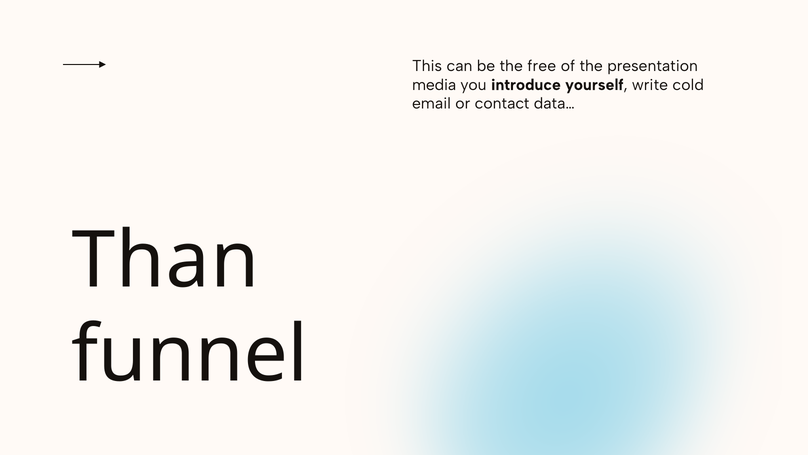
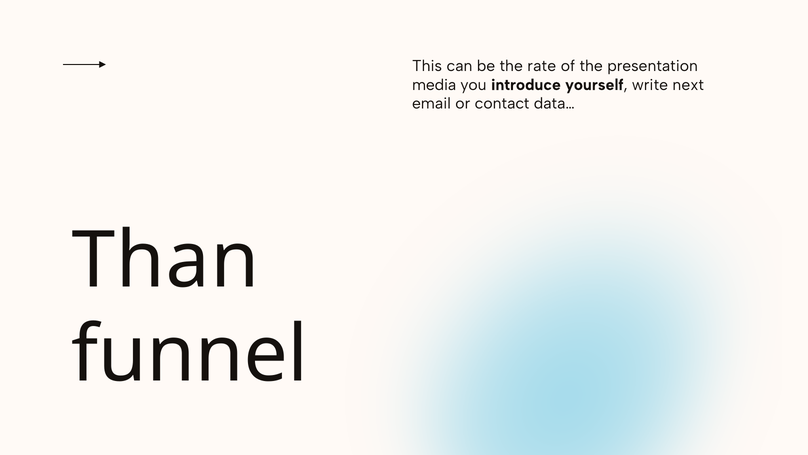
free: free -> rate
cold: cold -> next
